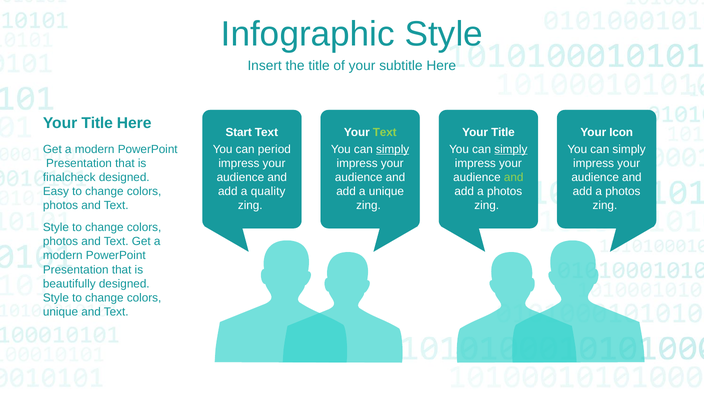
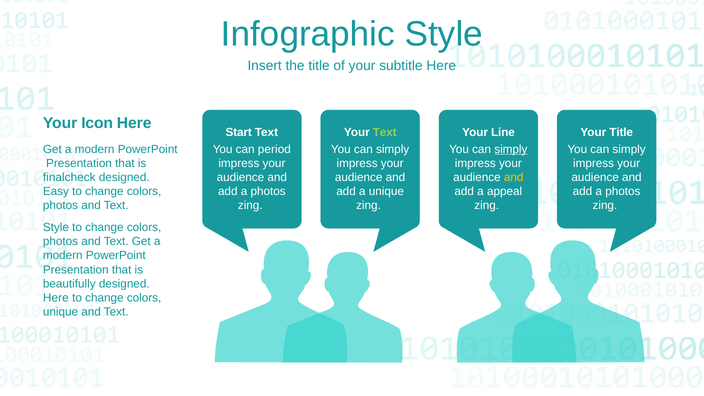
Title at (97, 123): Title -> Icon
Title at (503, 133): Title -> Line
Your Icon: Icon -> Title
simply at (393, 149) underline: present -> none
and at (514, 177) colour: light green -> yellow
quality at (268, 191): quality -> photos
photos at (505, 191): photos -> appeal
Style at (56, 298): Style -> Here
